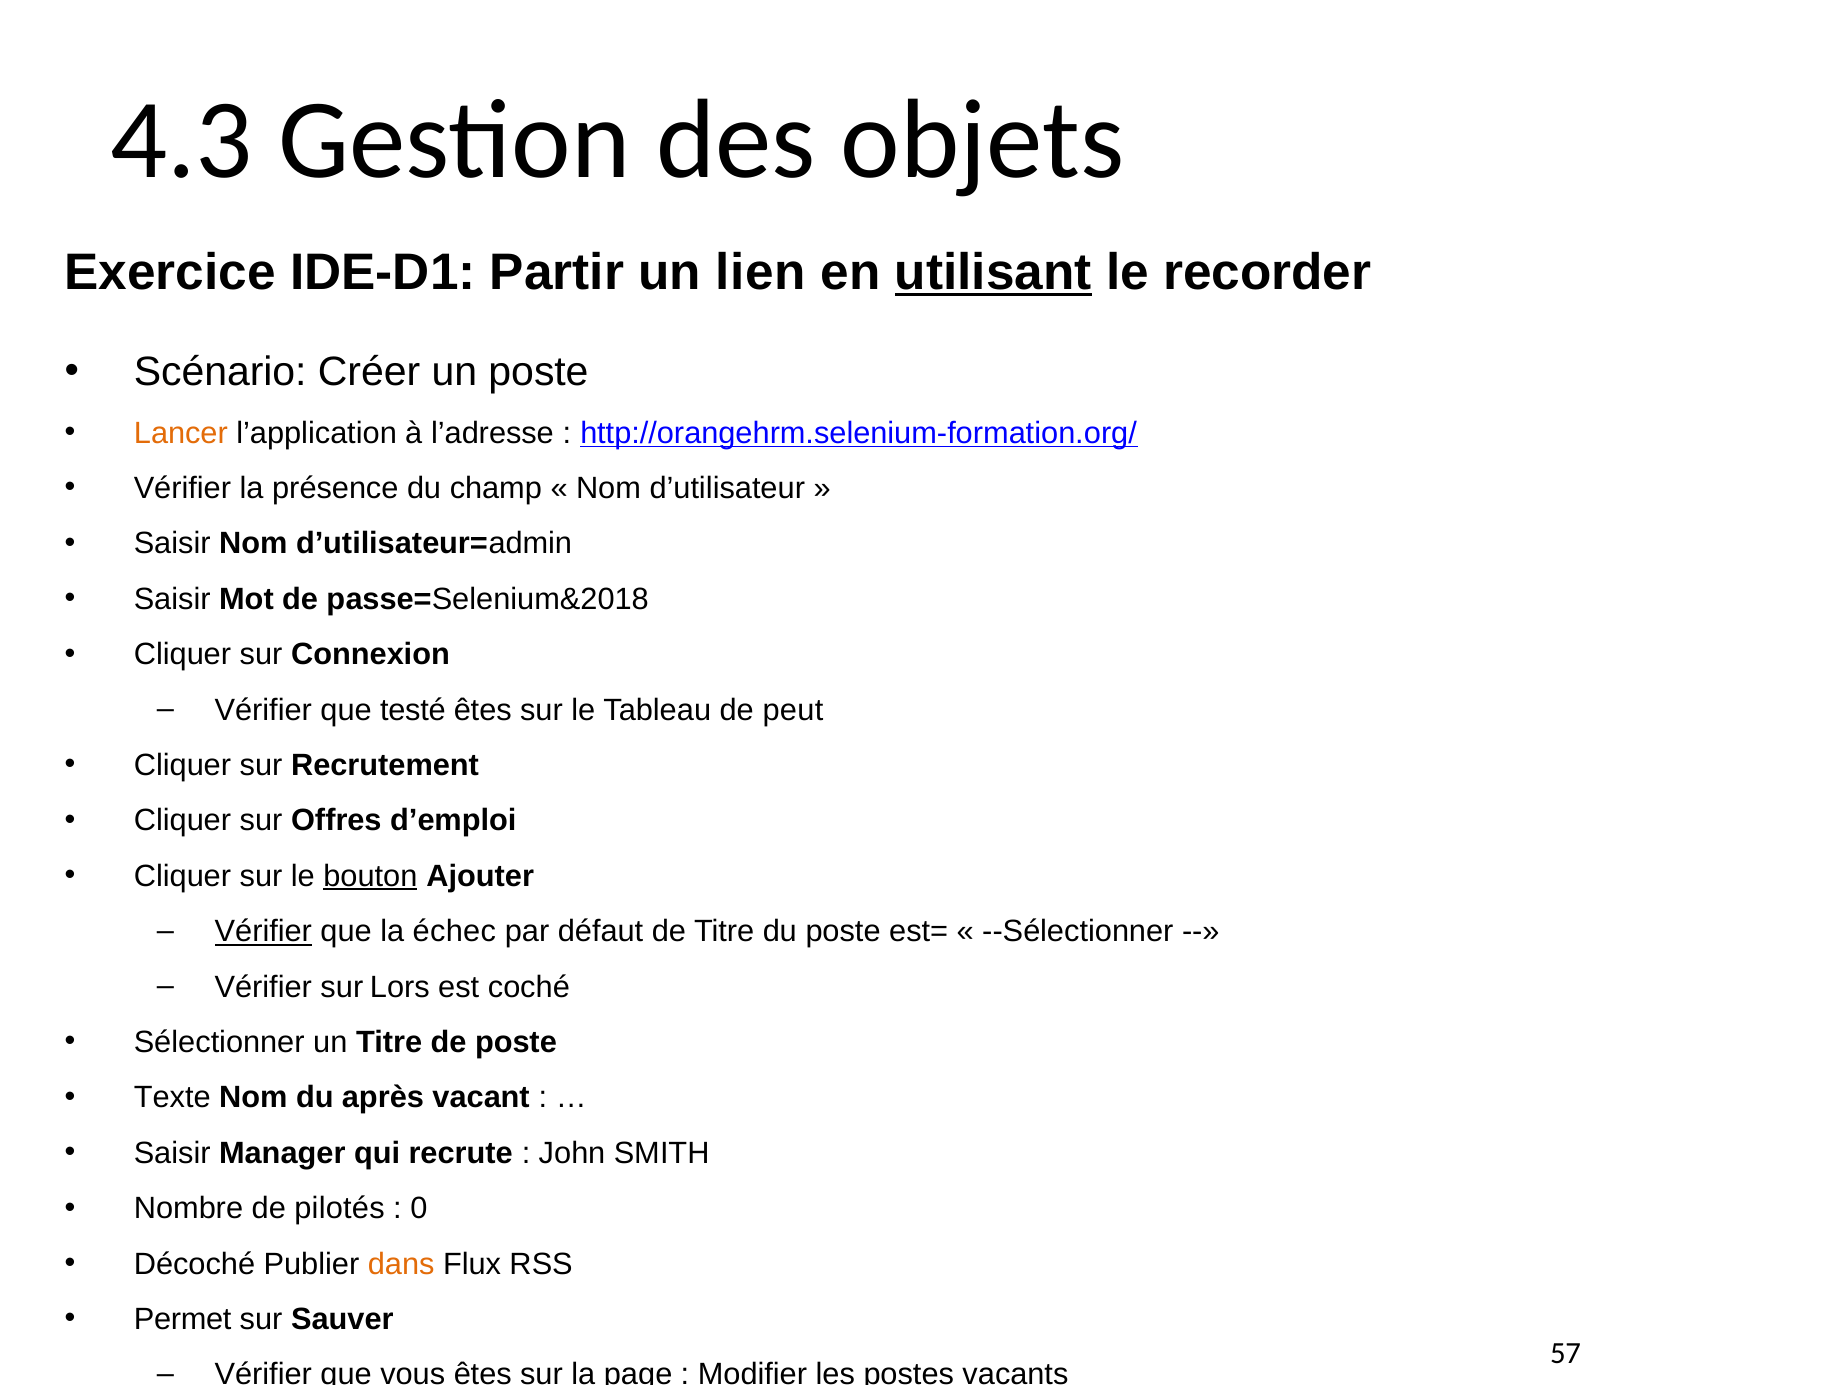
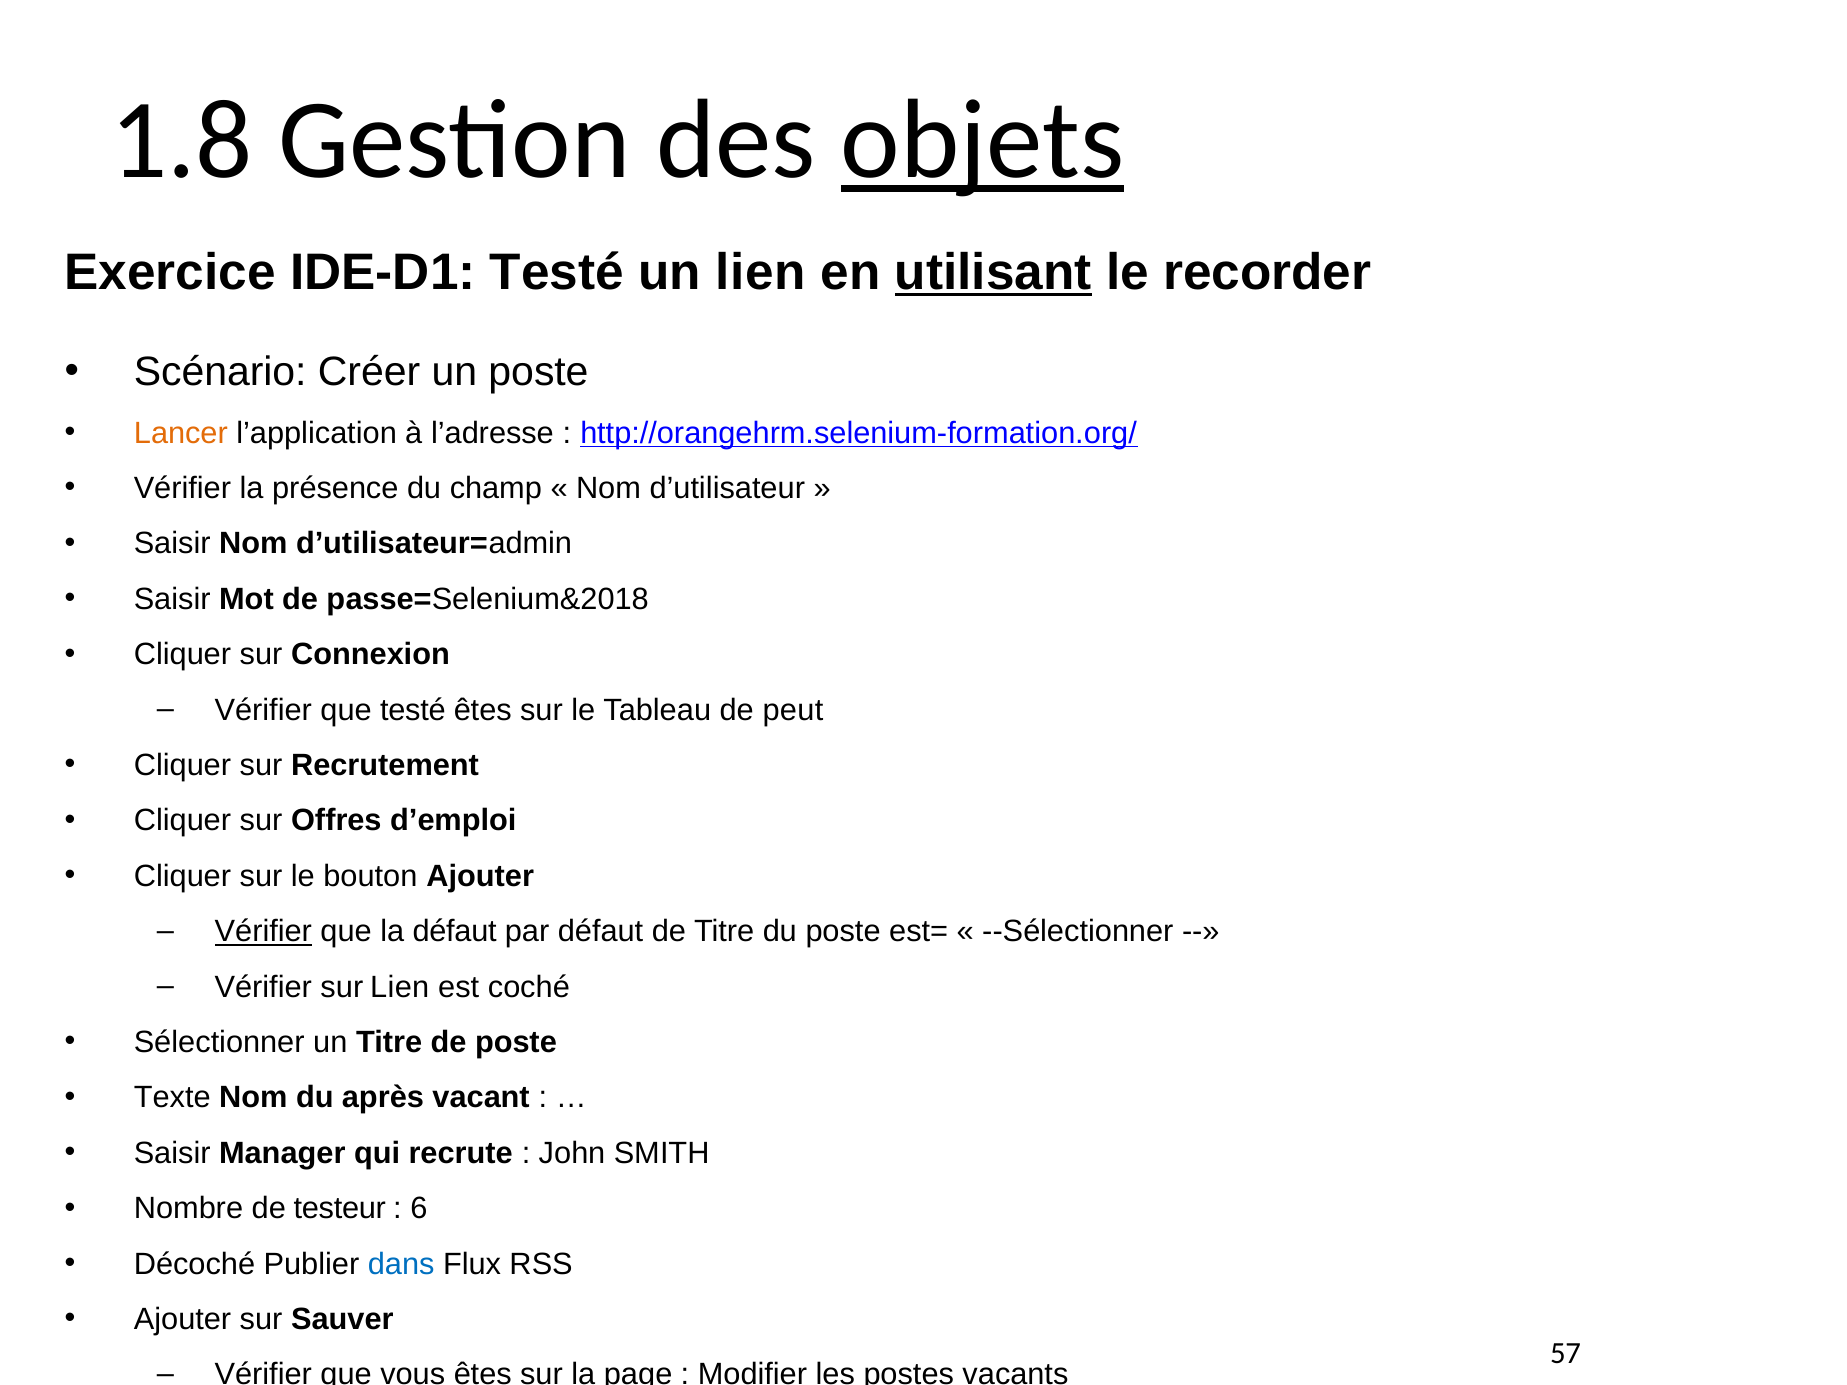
4.3: 4.3 -> 1.8
objets underline: none -> present
IDE-D1 Partir: Partir -> Testé
bouton at (370, 876) underline: present -> none
la échec: échec -> défaut
sur Lors: Lors -> Lien
pilotés: pilotés -> testeur
0: 0 -> 6
dans at (401, 1264) colour: orange -> blue
Permet at (183, 1320): Permet -> Ajouter
